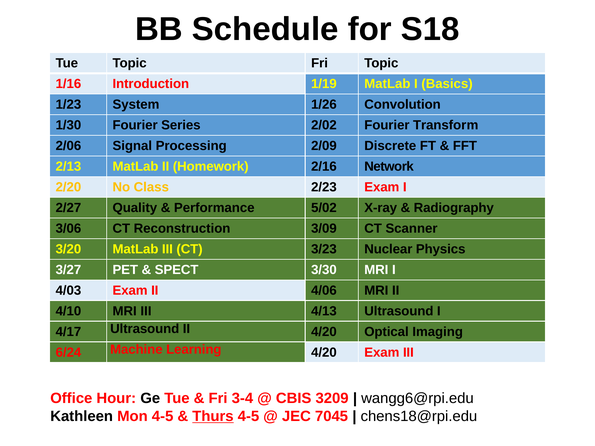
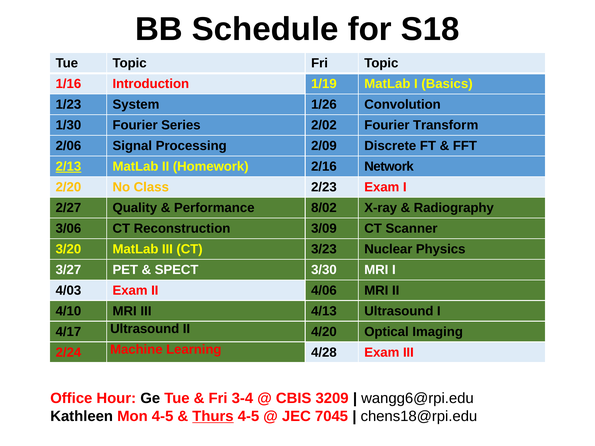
2/13 underline: none -> present
5/02: 5/02 -> 8/02
6/24: 6/24 -> 2/24
Learning 4/20: 4/20 -> 4/28
